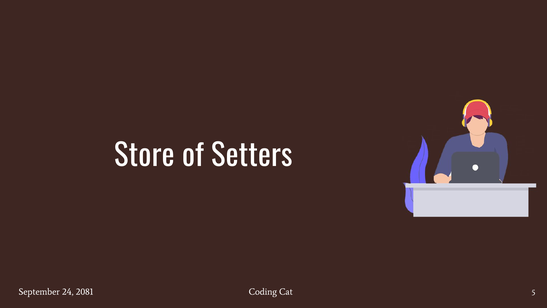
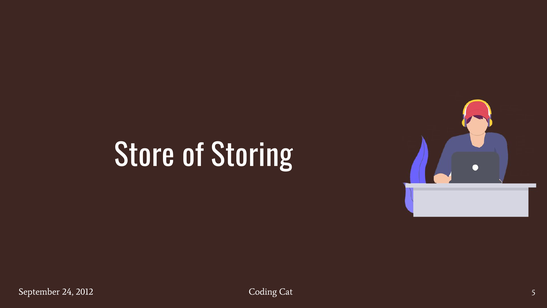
Setters: Setters -> Storing
2081: 2081 -> 2012
